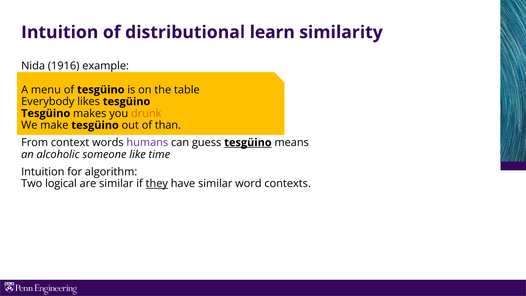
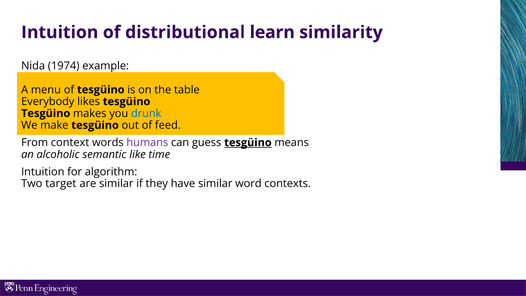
1916: 1916 -> 1974
drunk colour: orange -> blue
than: than -> feed
someone: someone -> semantic
logical: logical -> target
they underline: present -> none
